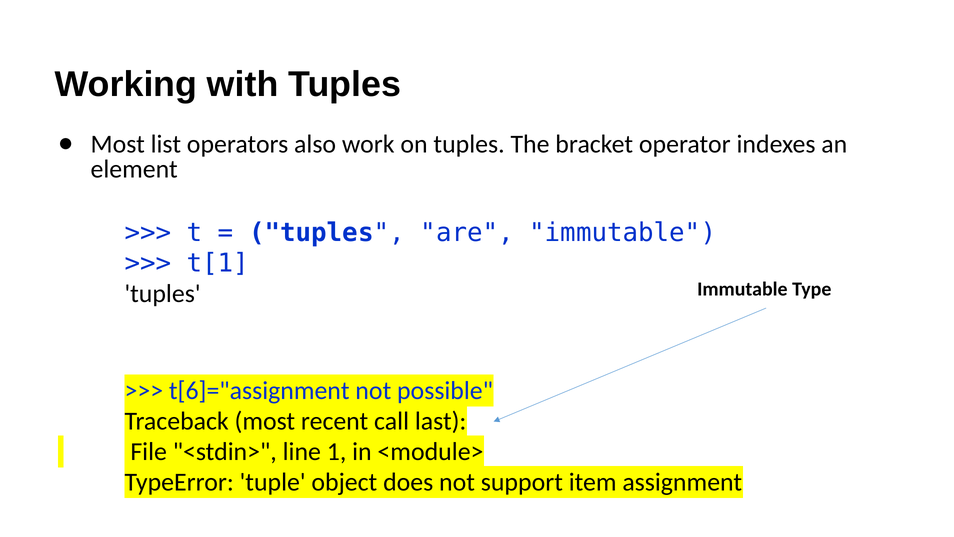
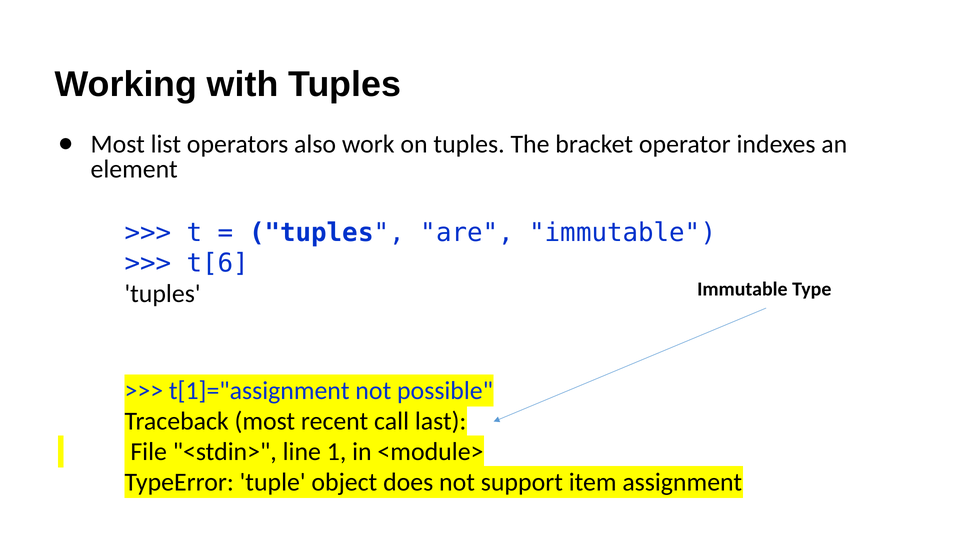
t[1: t[1 -> t[6
t[6]="assignment: t[6]="assignment -> t[1]="assignment
